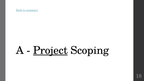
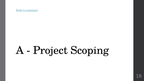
Project underline: present -> none
